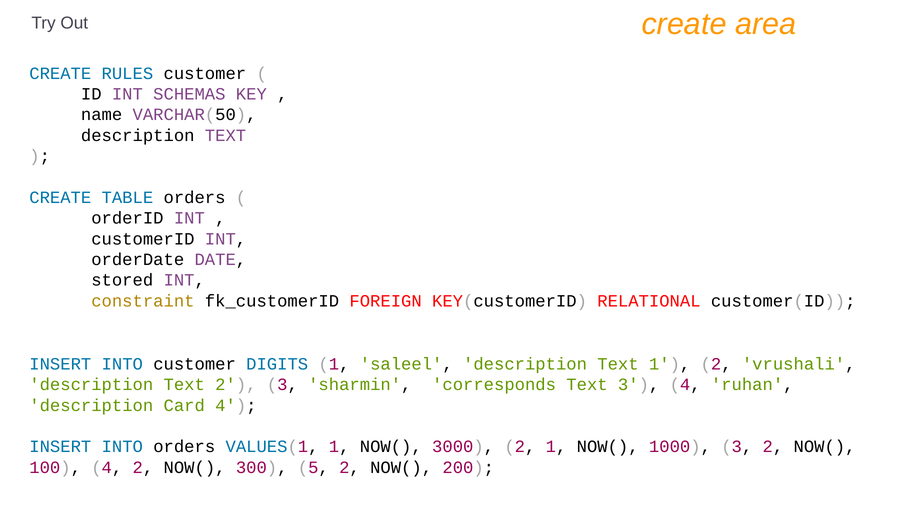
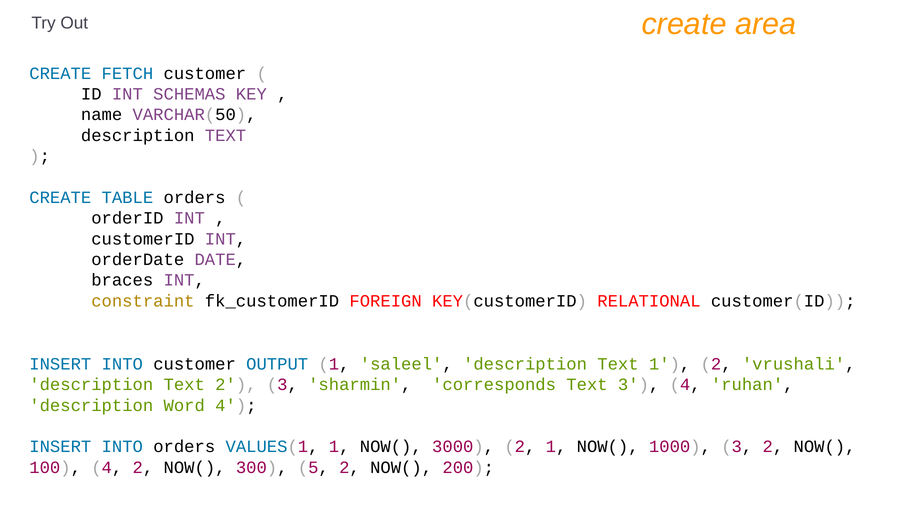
RULES: RULES -> FETCH
stored: stored -> braces
DIGITS: DIGITS -> OUTPUT
Card: Card -> Word
